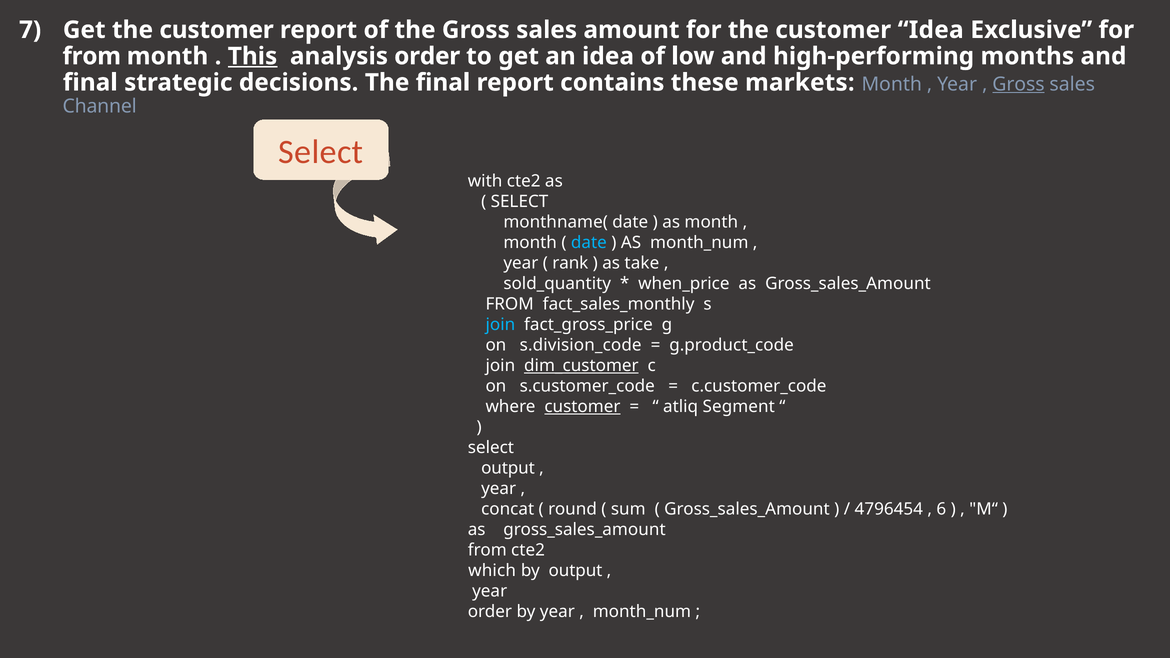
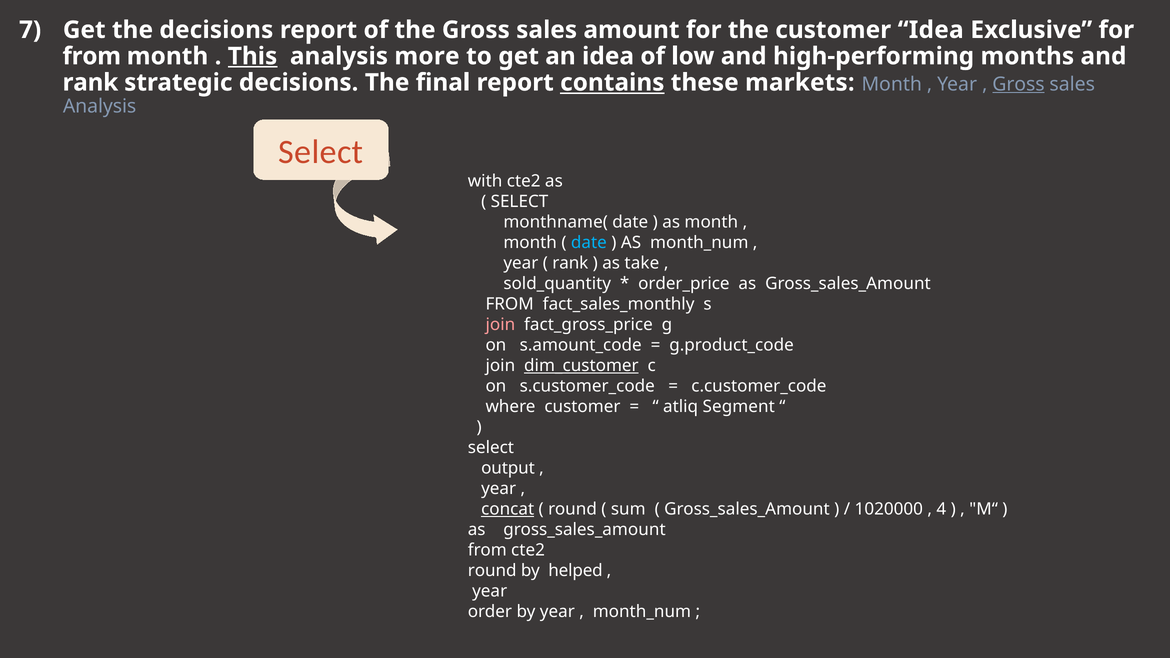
Get the customer: customer -> decisions
analysis order: order -> more
final at (90, 83): final -> rank
contains underline: none -> present
Channel at (100, 106): Channel -> Analysis
when_price: when_price -> order_price
join at (500, 325) colour: light blue -> pink
s.division_code: s.division_code -> s.amount_code
customer at (582, 407) underline: present -> none
concat underline: none -> present
4796454: 4796454 -> 1020000
6: 6 -> 4
which at (492, 571): which -> round
by output: output -> helped
